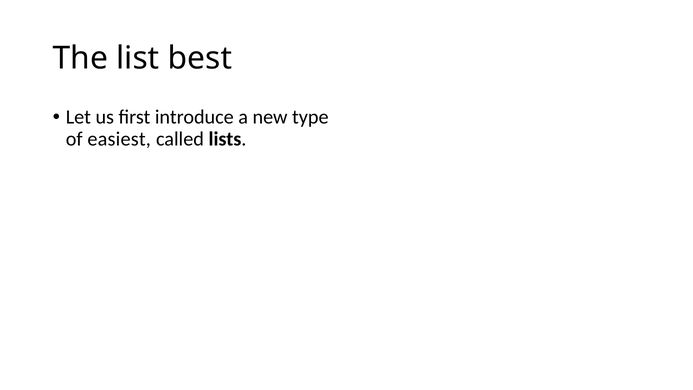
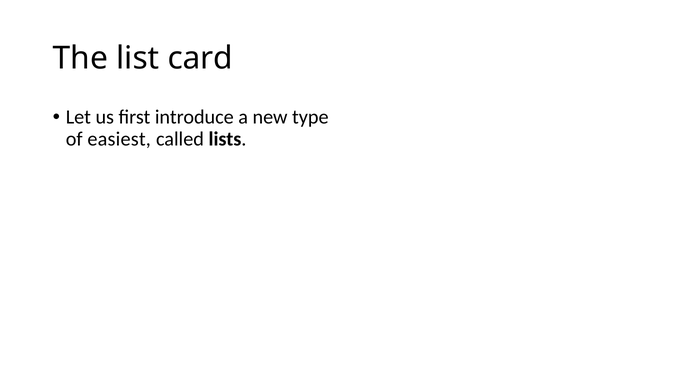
best: best -> card
